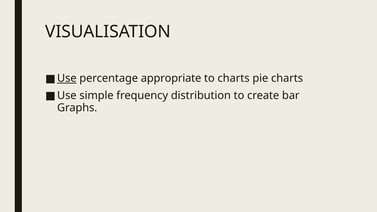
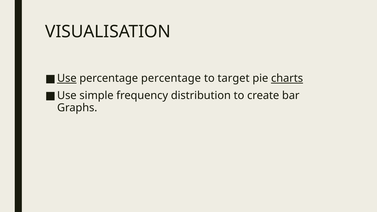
percentage appropriate: appropriate -> percentage
to charts: charts -> target
charts at (287, 78) underline: none -> present
